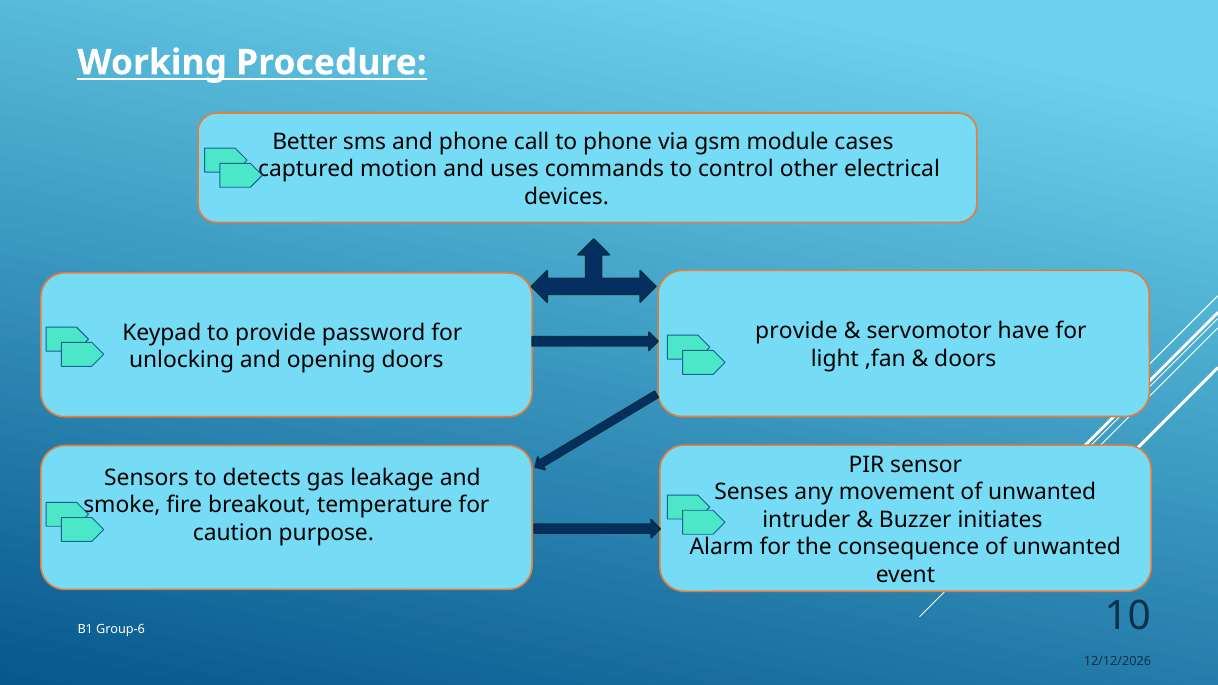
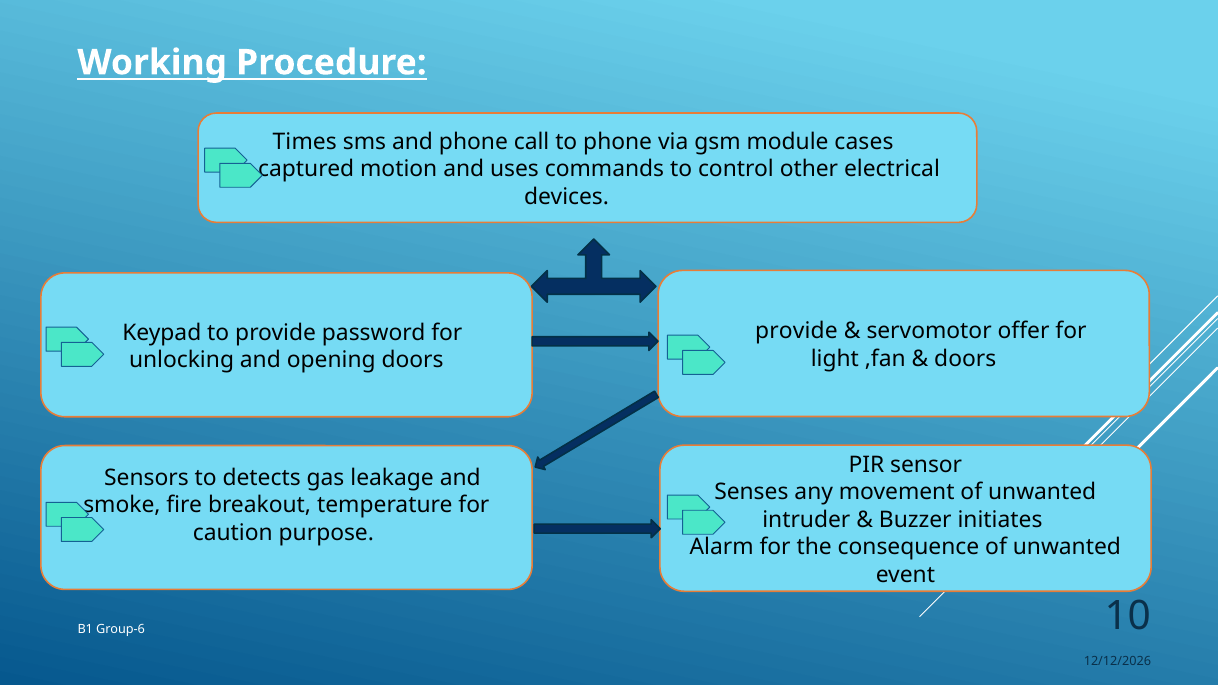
Better: Better -> Times
have: have -> offer
